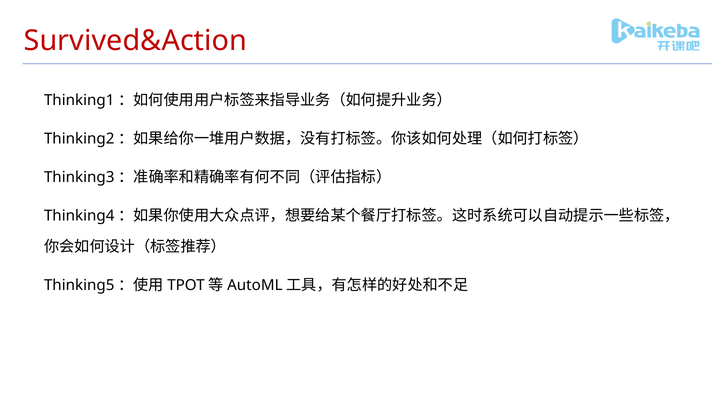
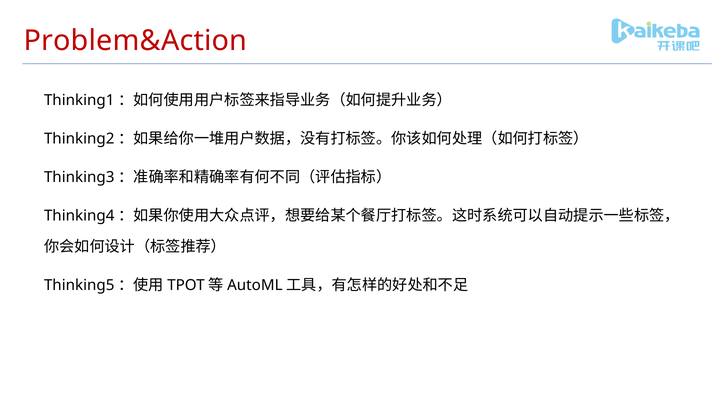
Survived&Action: Survived&Action -> Problem&Action
